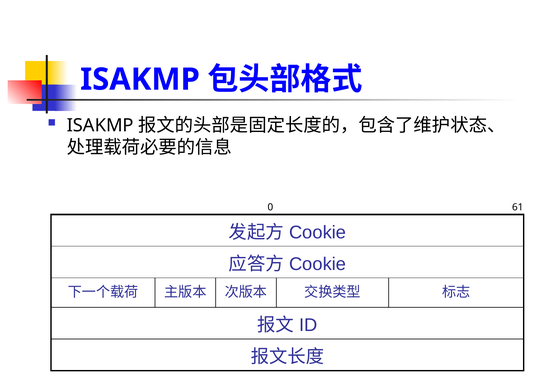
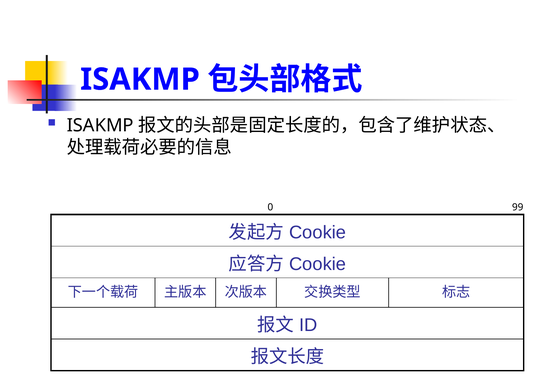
61: 61 -> 99
